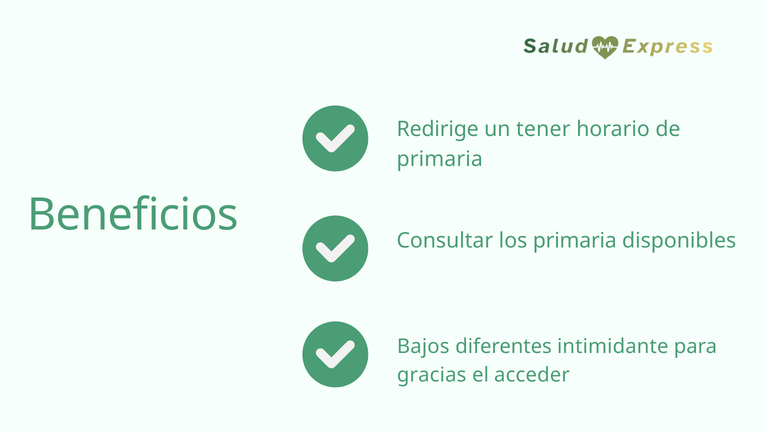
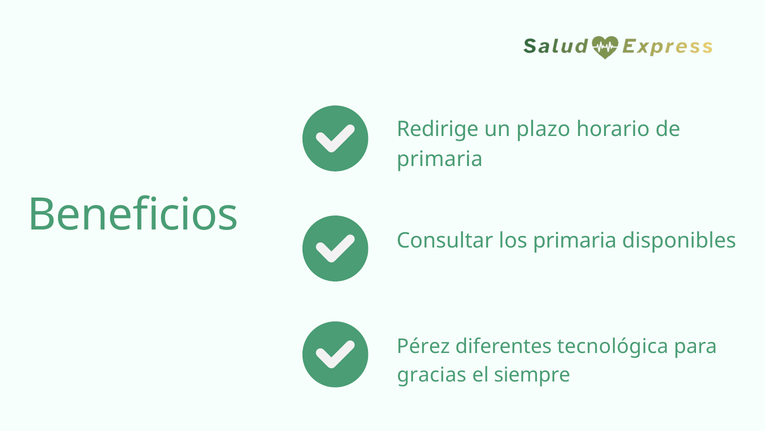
tener: tener -> plazo
Bajos: Bajos -> Pérez
intimidante: intimidante -> tecnológica
acceder: acceder -> siempre
